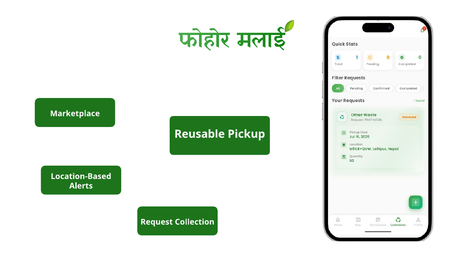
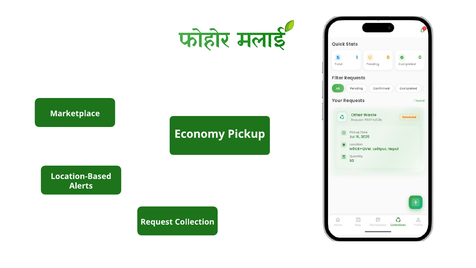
Reusable: Reusable -> Economy
